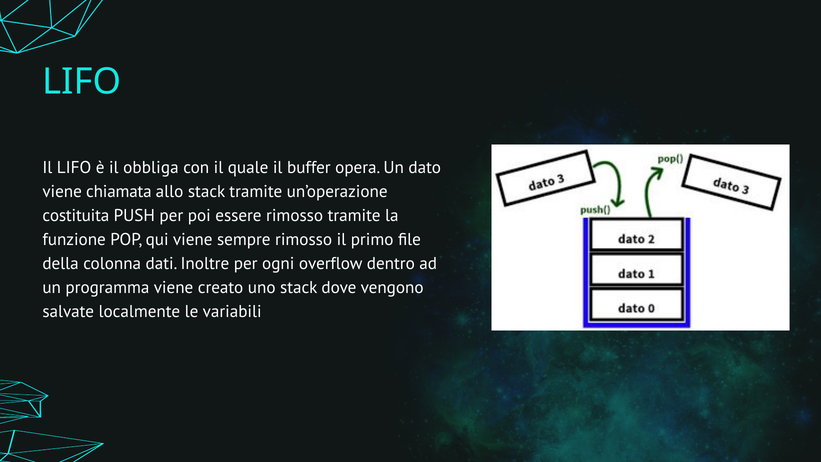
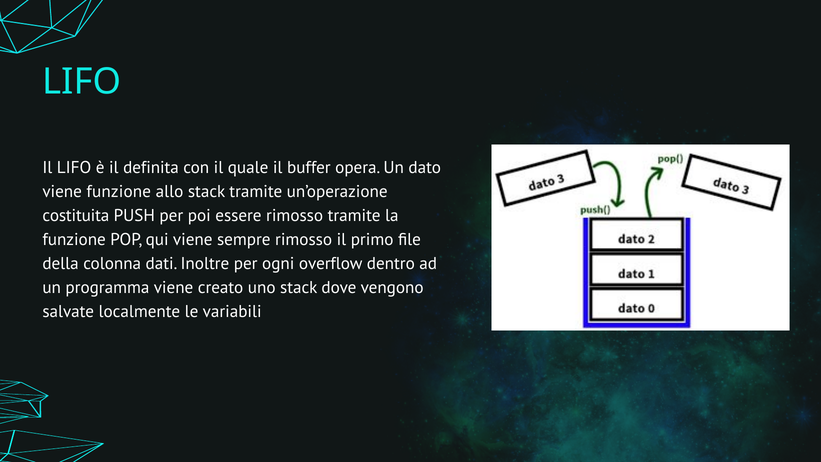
obbliga: obbliga -> definita
viene chiamata: chiamata -> funzione
